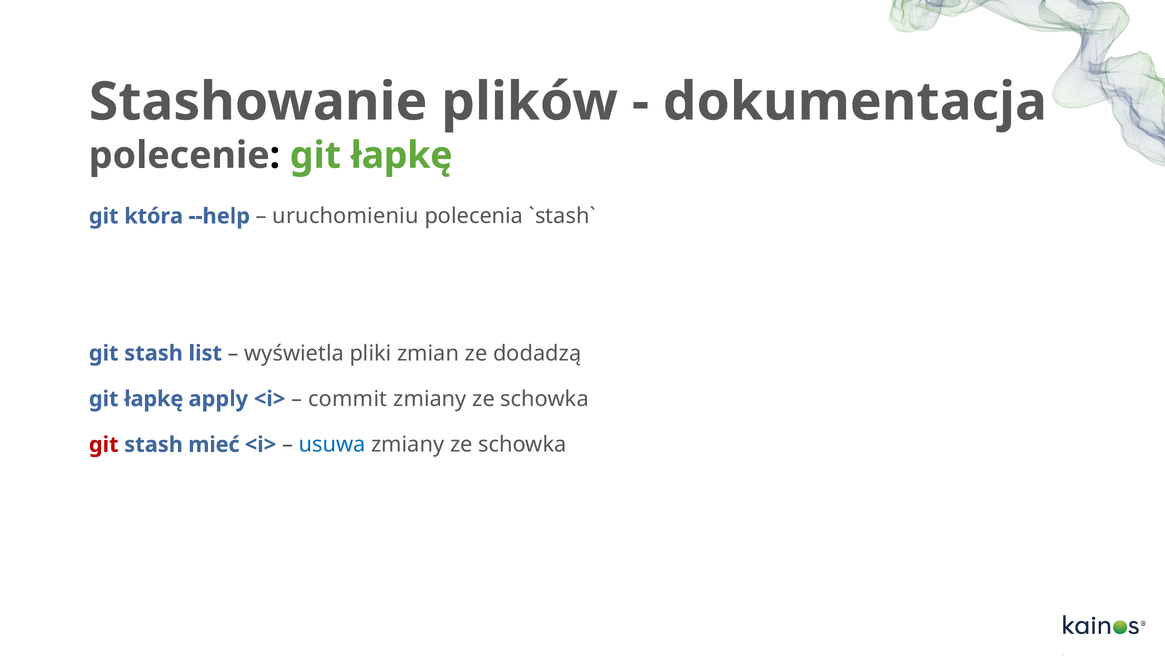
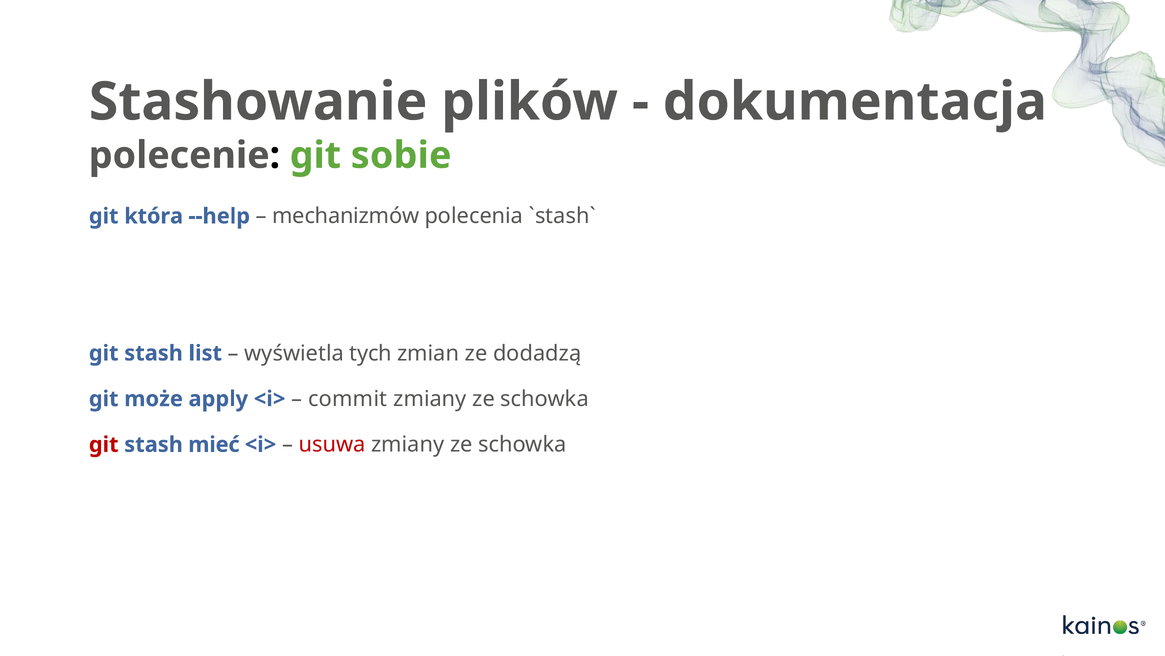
polecenie git łapkę: łapkę -> sobie
uruchomieniu: uruchomieniu -> mechanizmów
pliki: pliki -> tych
łapkę at (154, 399): łapkę -> może
usuwa colour: blue -> red
